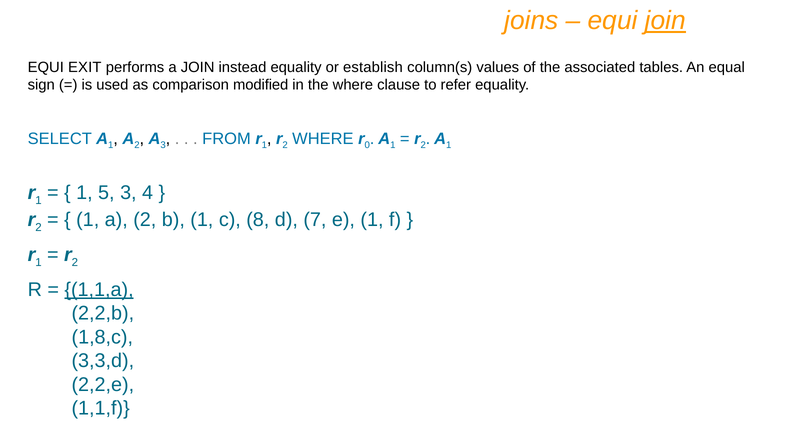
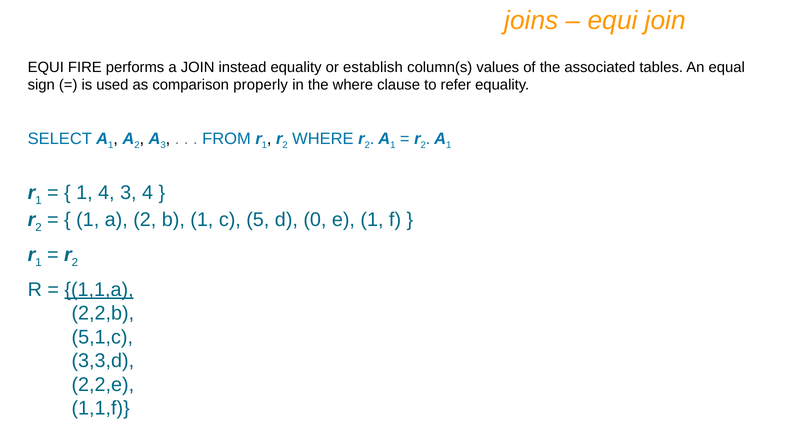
join at (665, 21) underline: present -> none
EXIT: EXIT -> FIRE
modified: modified -> properly
WHERE r 0: 0 -> 2
1 5: 5 -> 4
8: 8 -> 5
7: 7 -> 0
1,8,c: 1,8,c -> 5,1,c
